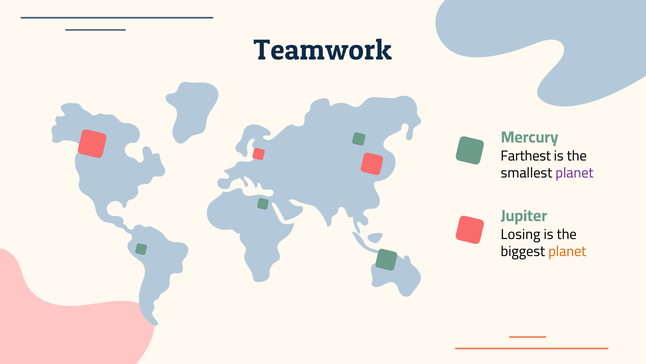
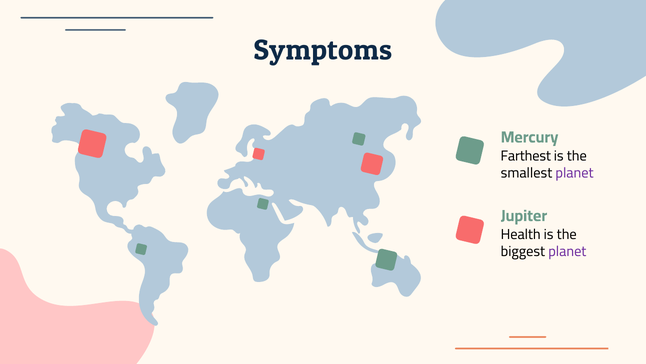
Teamwork: Teamwork -> Symptoms
Losing: Losing -> Health
planet at (567, 251) colour: orange -> purple
